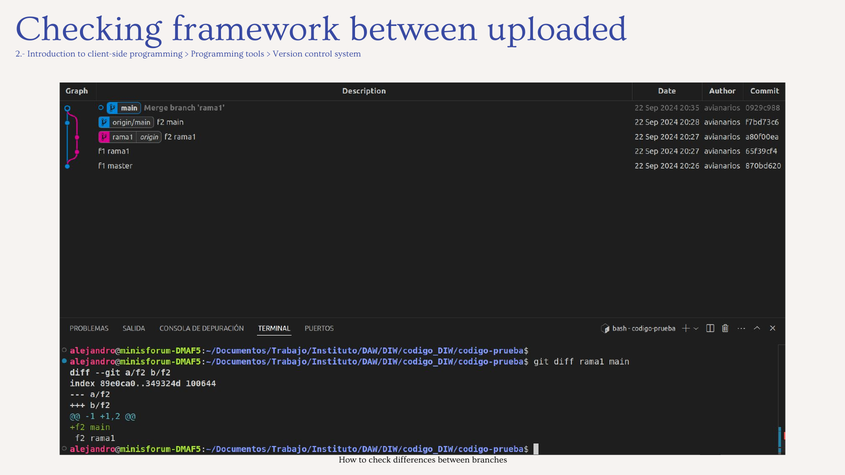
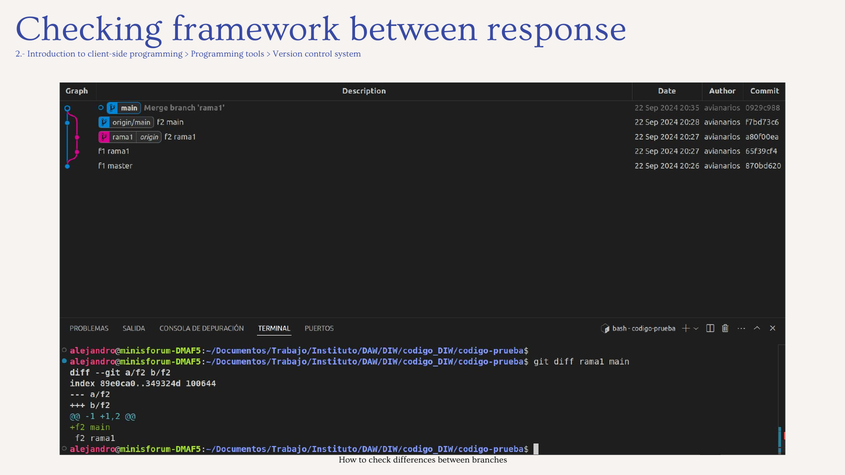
uploaded: uploaded -> response
